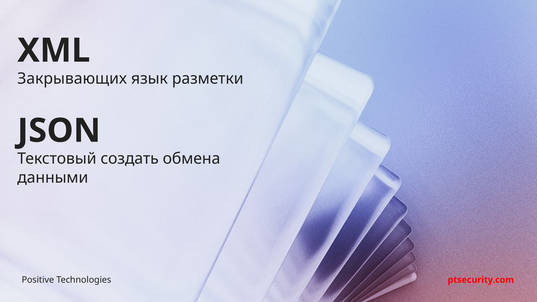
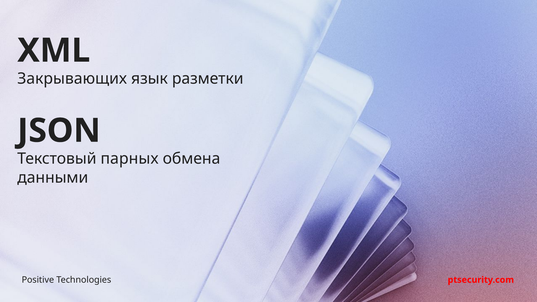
создать: создать -> парных
